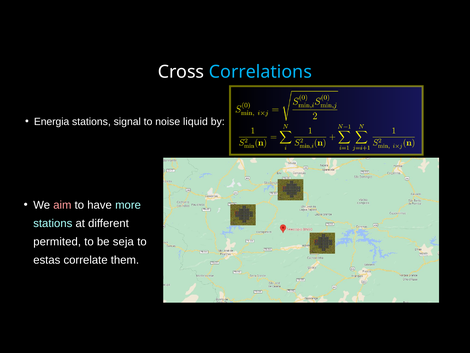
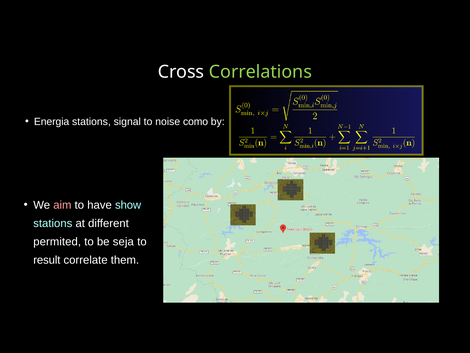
Correlations colour: light blue -> light green
liquid: liquid -> como
more: more -> show
estas: estas -> result
